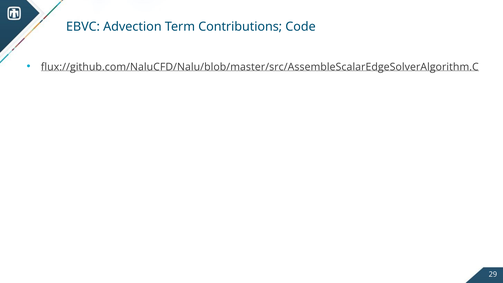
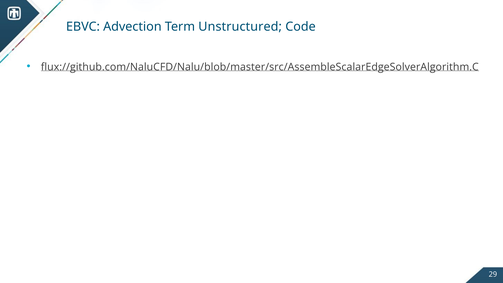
Contributions: Contributions -> Unstructured
